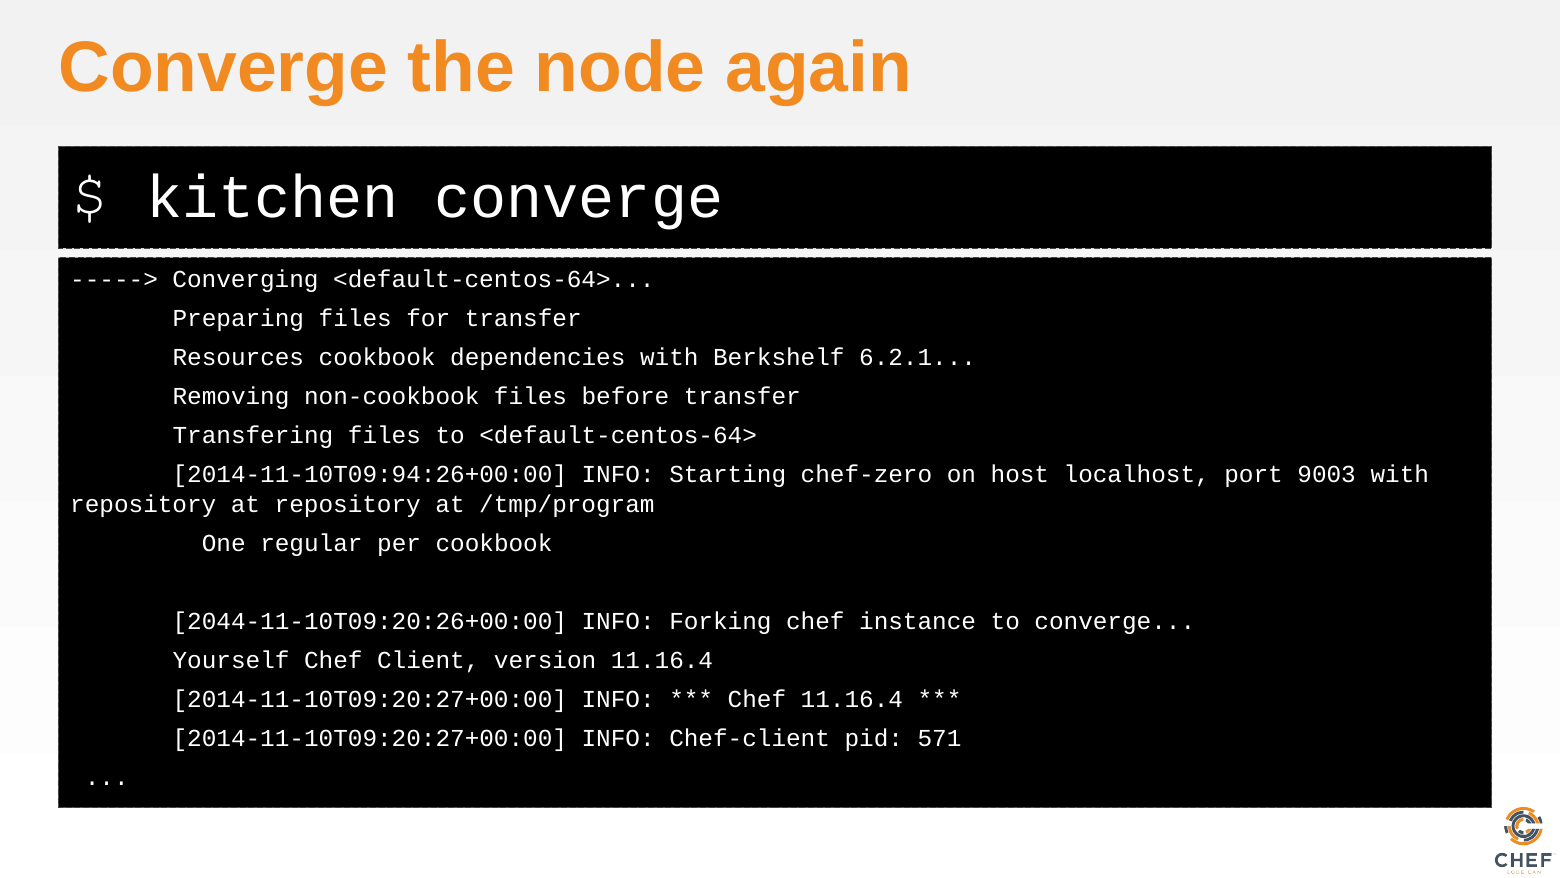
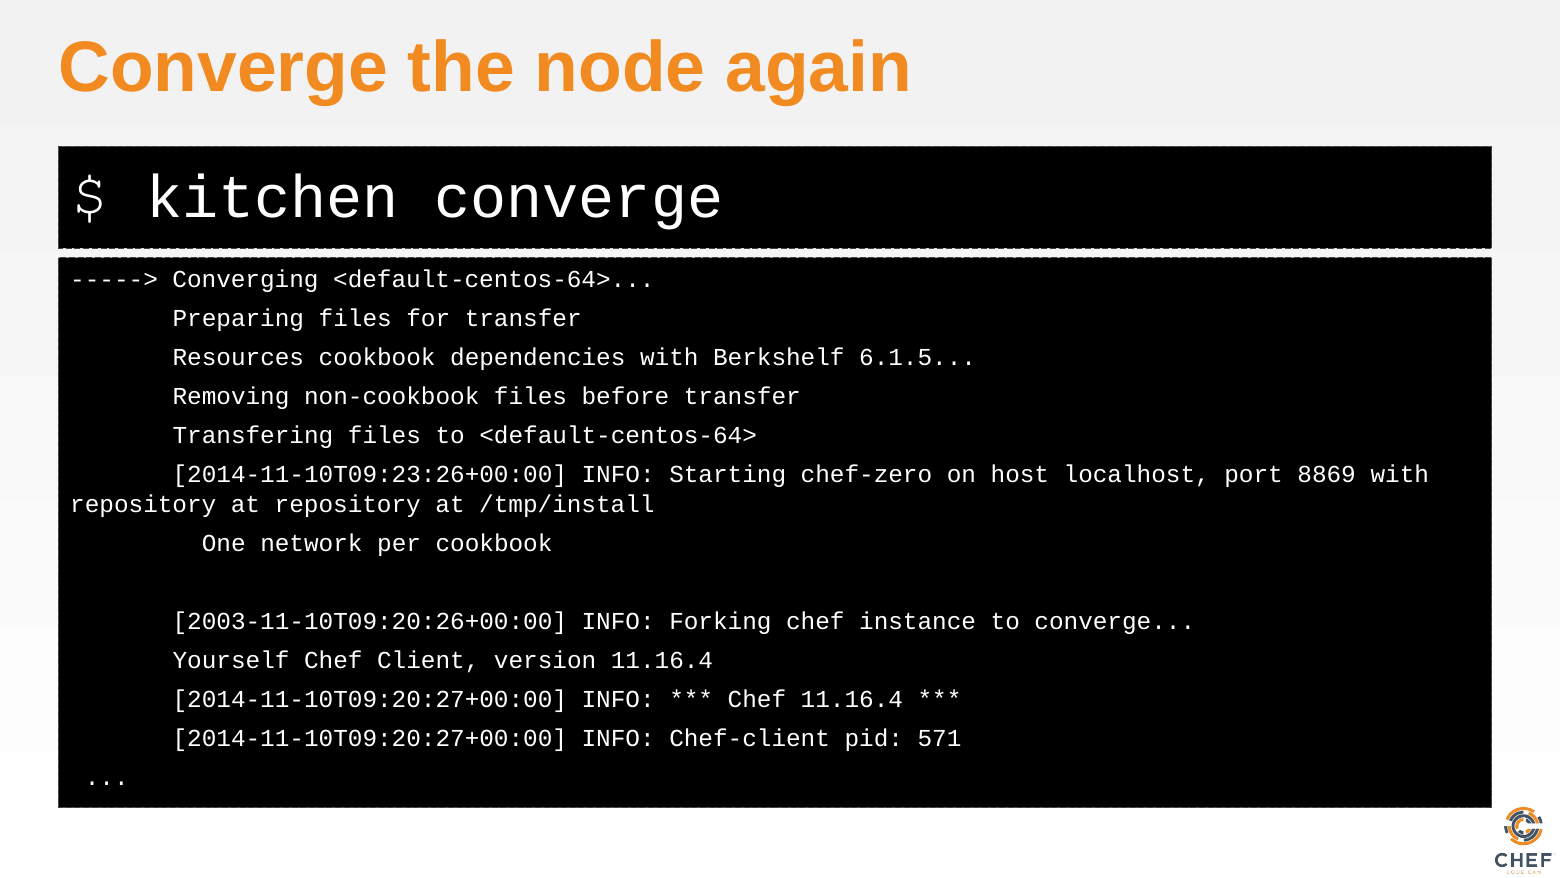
6.2.1: 6.2.1 -> 6.1.5
2014-11-10T09:94:26+00:00: 2014-11-10T09:94:26+00:00 -> 2014-11-10T09:23:26+00:00
9003: 9003 -> 8869
/tmp/program: /tmp/program -> /tmp/install
regular: regular -> network
2044-11-10T09:20:26+00:00: 2044-11-10T09:20:26+00:00 -> 2003-11-10T09:20:26+00:00
